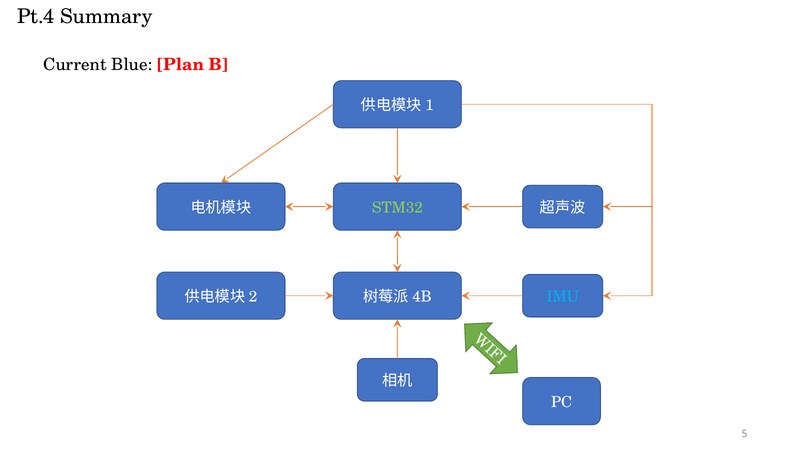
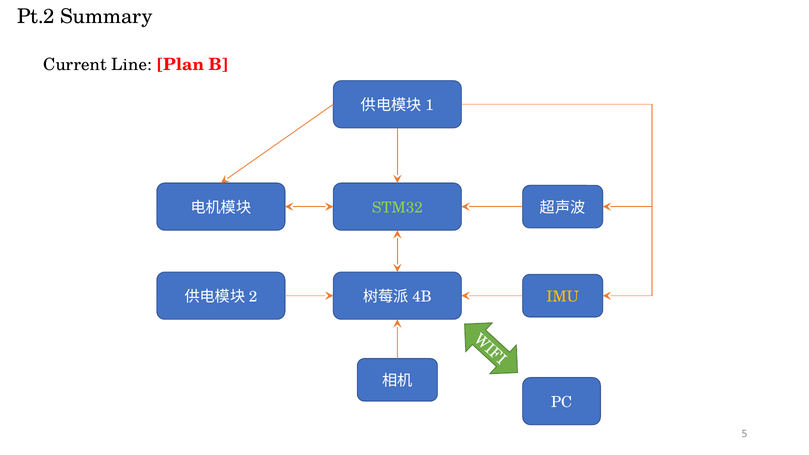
Pt.4: Pt.4 -> Pt.2
Blue: Blue -> Line
IMU colour: light blue -> yellow
